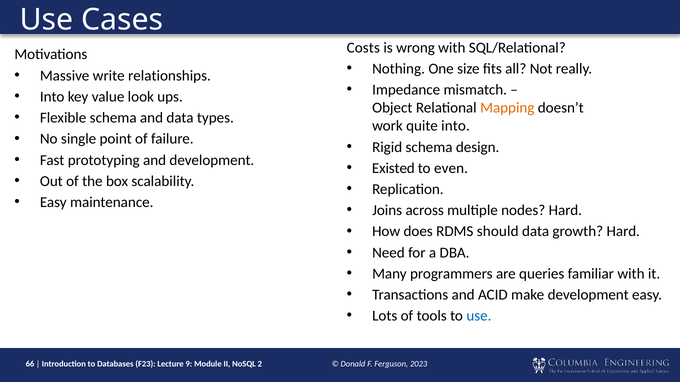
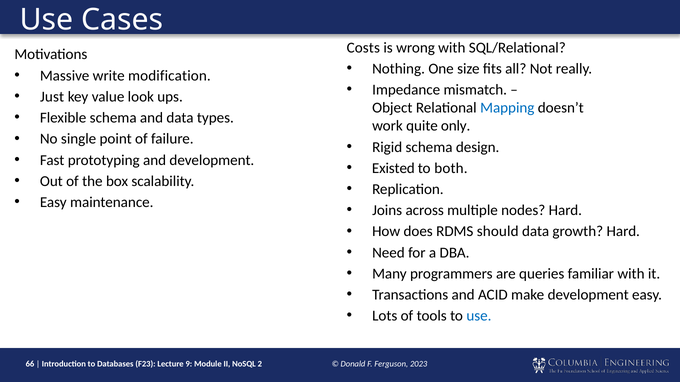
relationships: relationships -> modification
Into at (52, 97): Into -> Just
Mapping colour: orange -> blue
quite into: into -> only
even: even -> both
